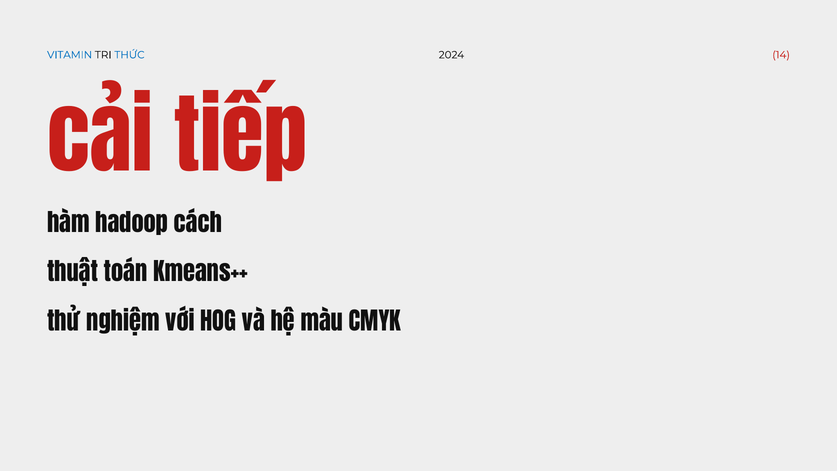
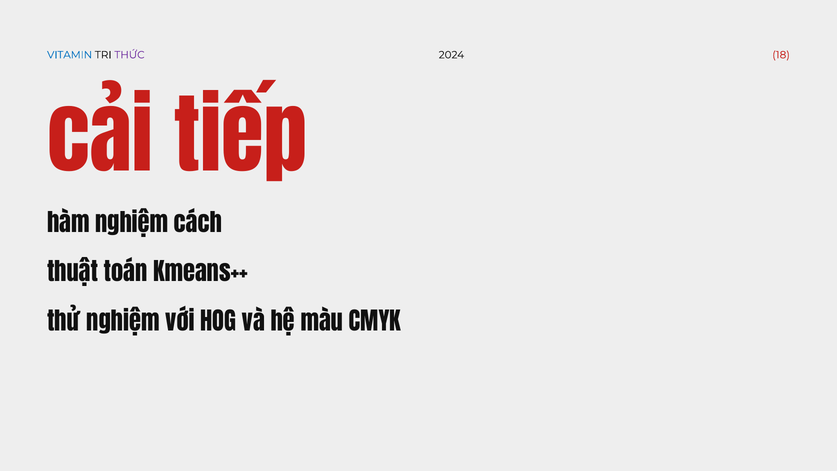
THỨC colour: blue -> purple
14: 14 -> 18
hàm hadoop: hadoop -> nghiệm
